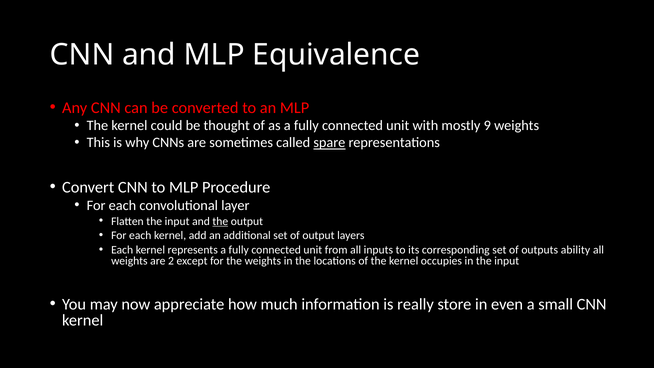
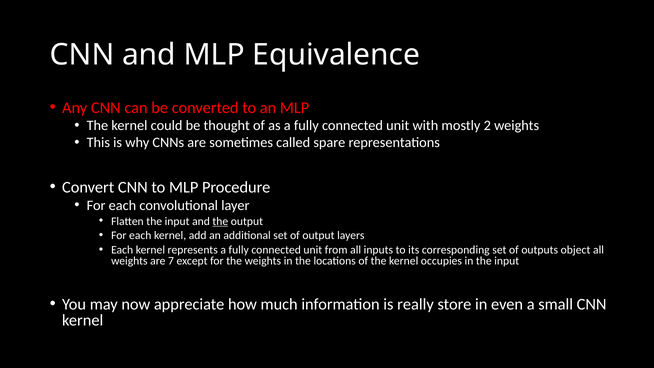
9: 9 -> 2
spare underline: present -> none
ability: ability -> object
2: 2 -> 7
